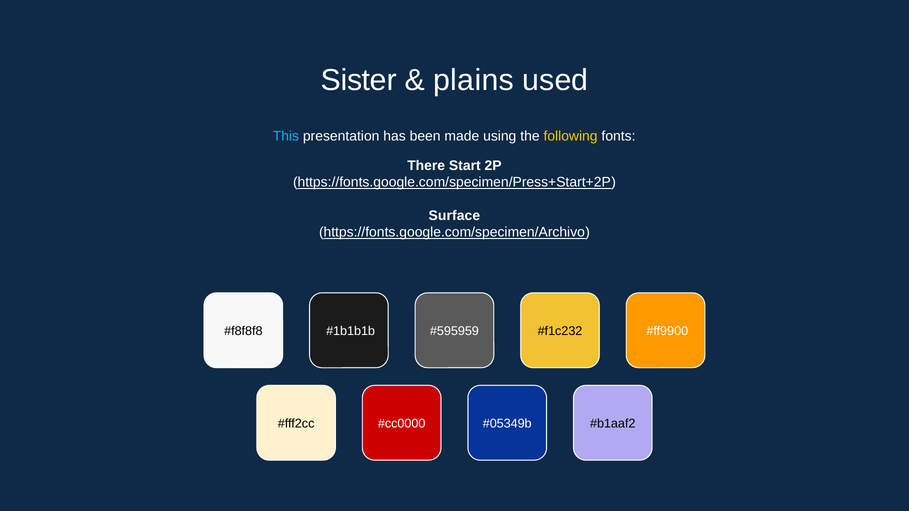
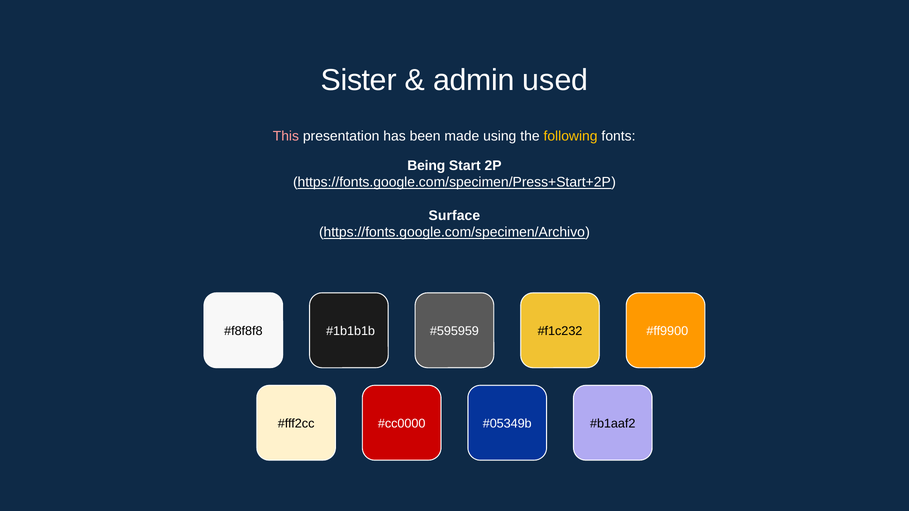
plains: plains -> admin
This colour: light blue -> pink
There: There -> Being
